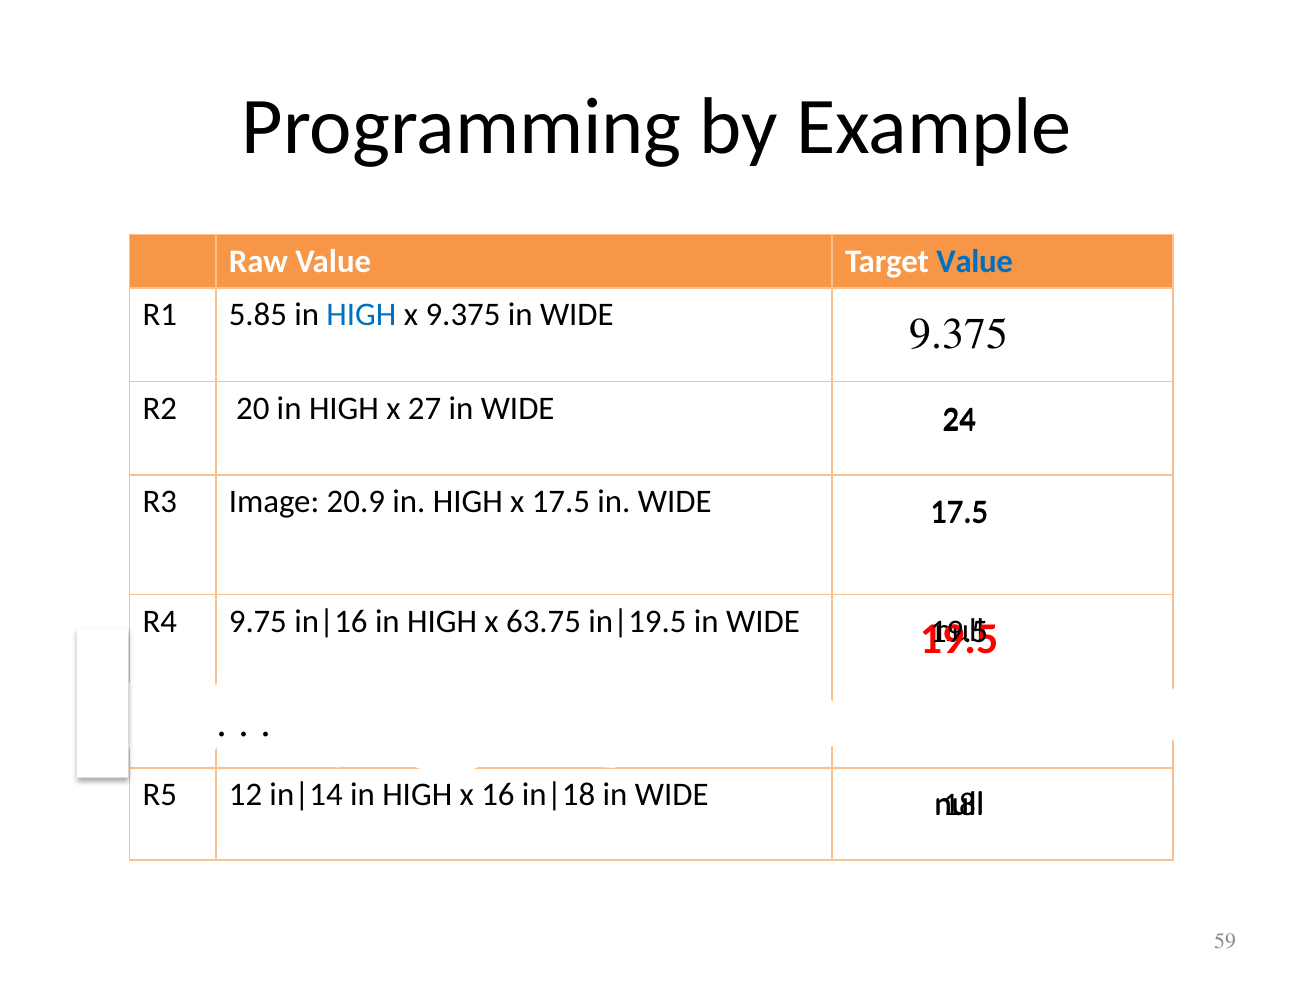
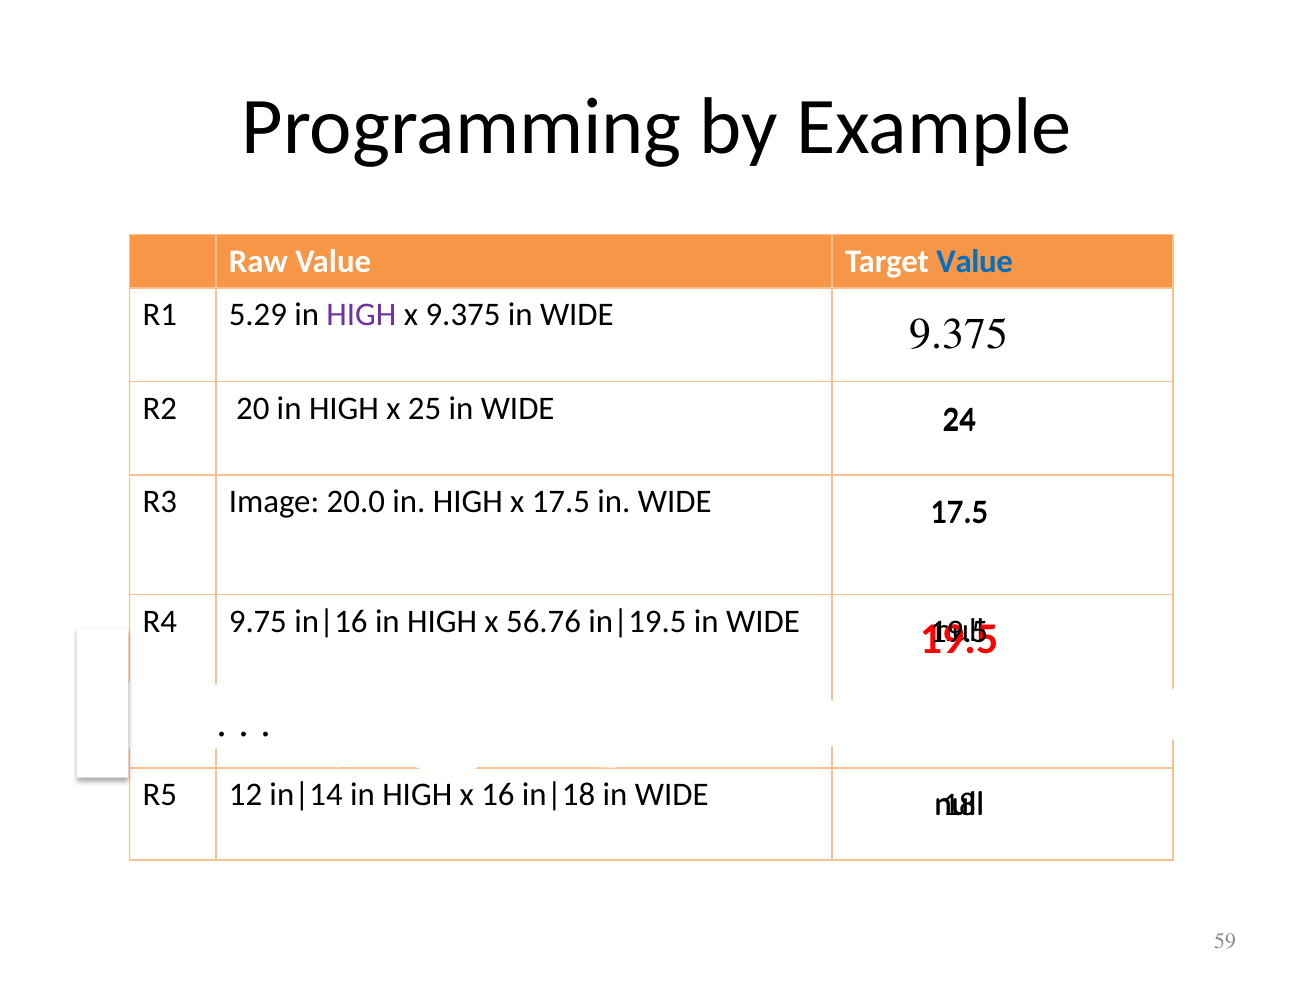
5.85: 5.85 -> 5.29
HIGH at (361, 315) colour: blue -> purple
27: 27 -> 25
20.9: 20.9 -> 20.0
63.75: 63.75 -> 56.76
